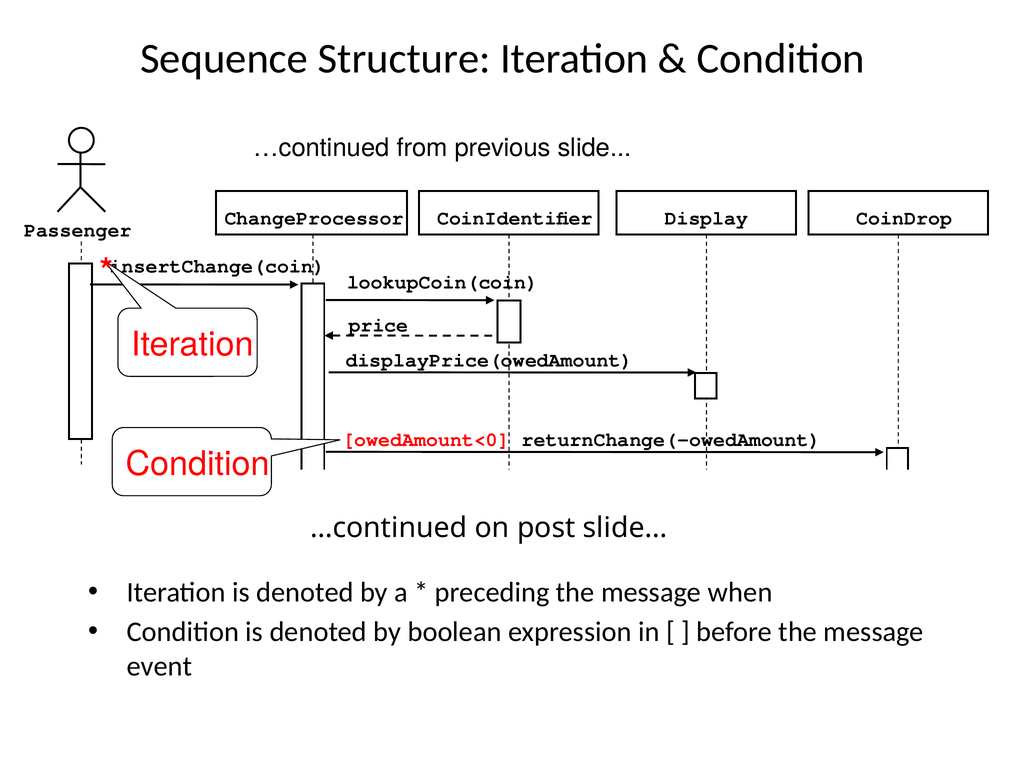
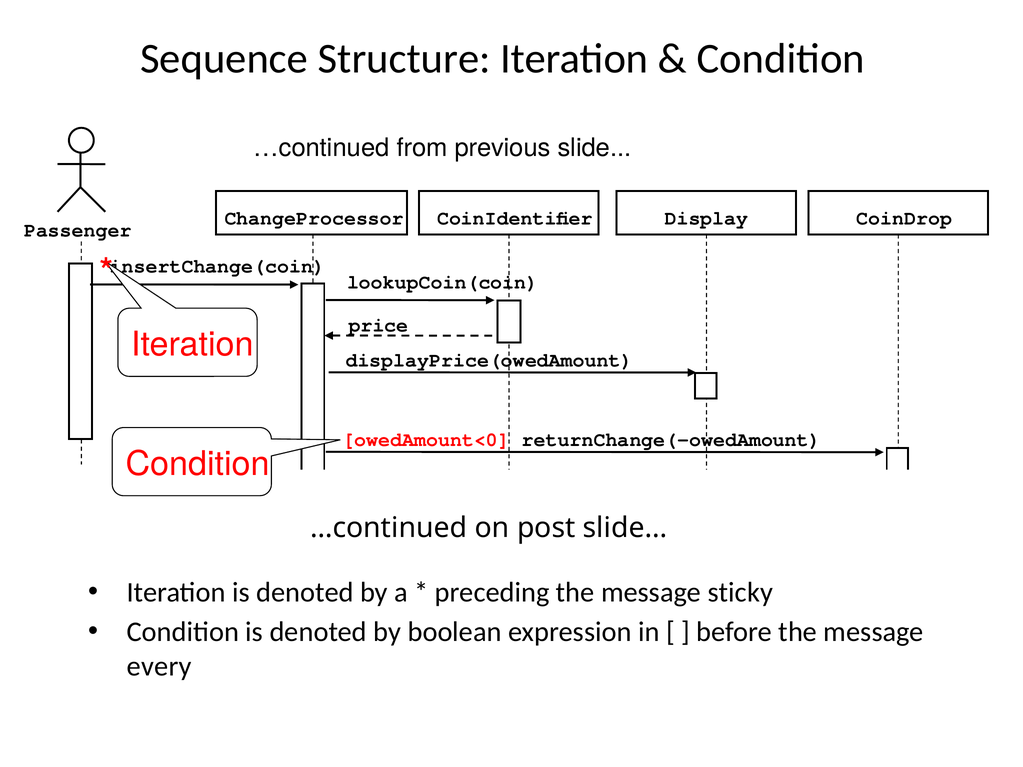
when: when -> sticky
event: event -> every
